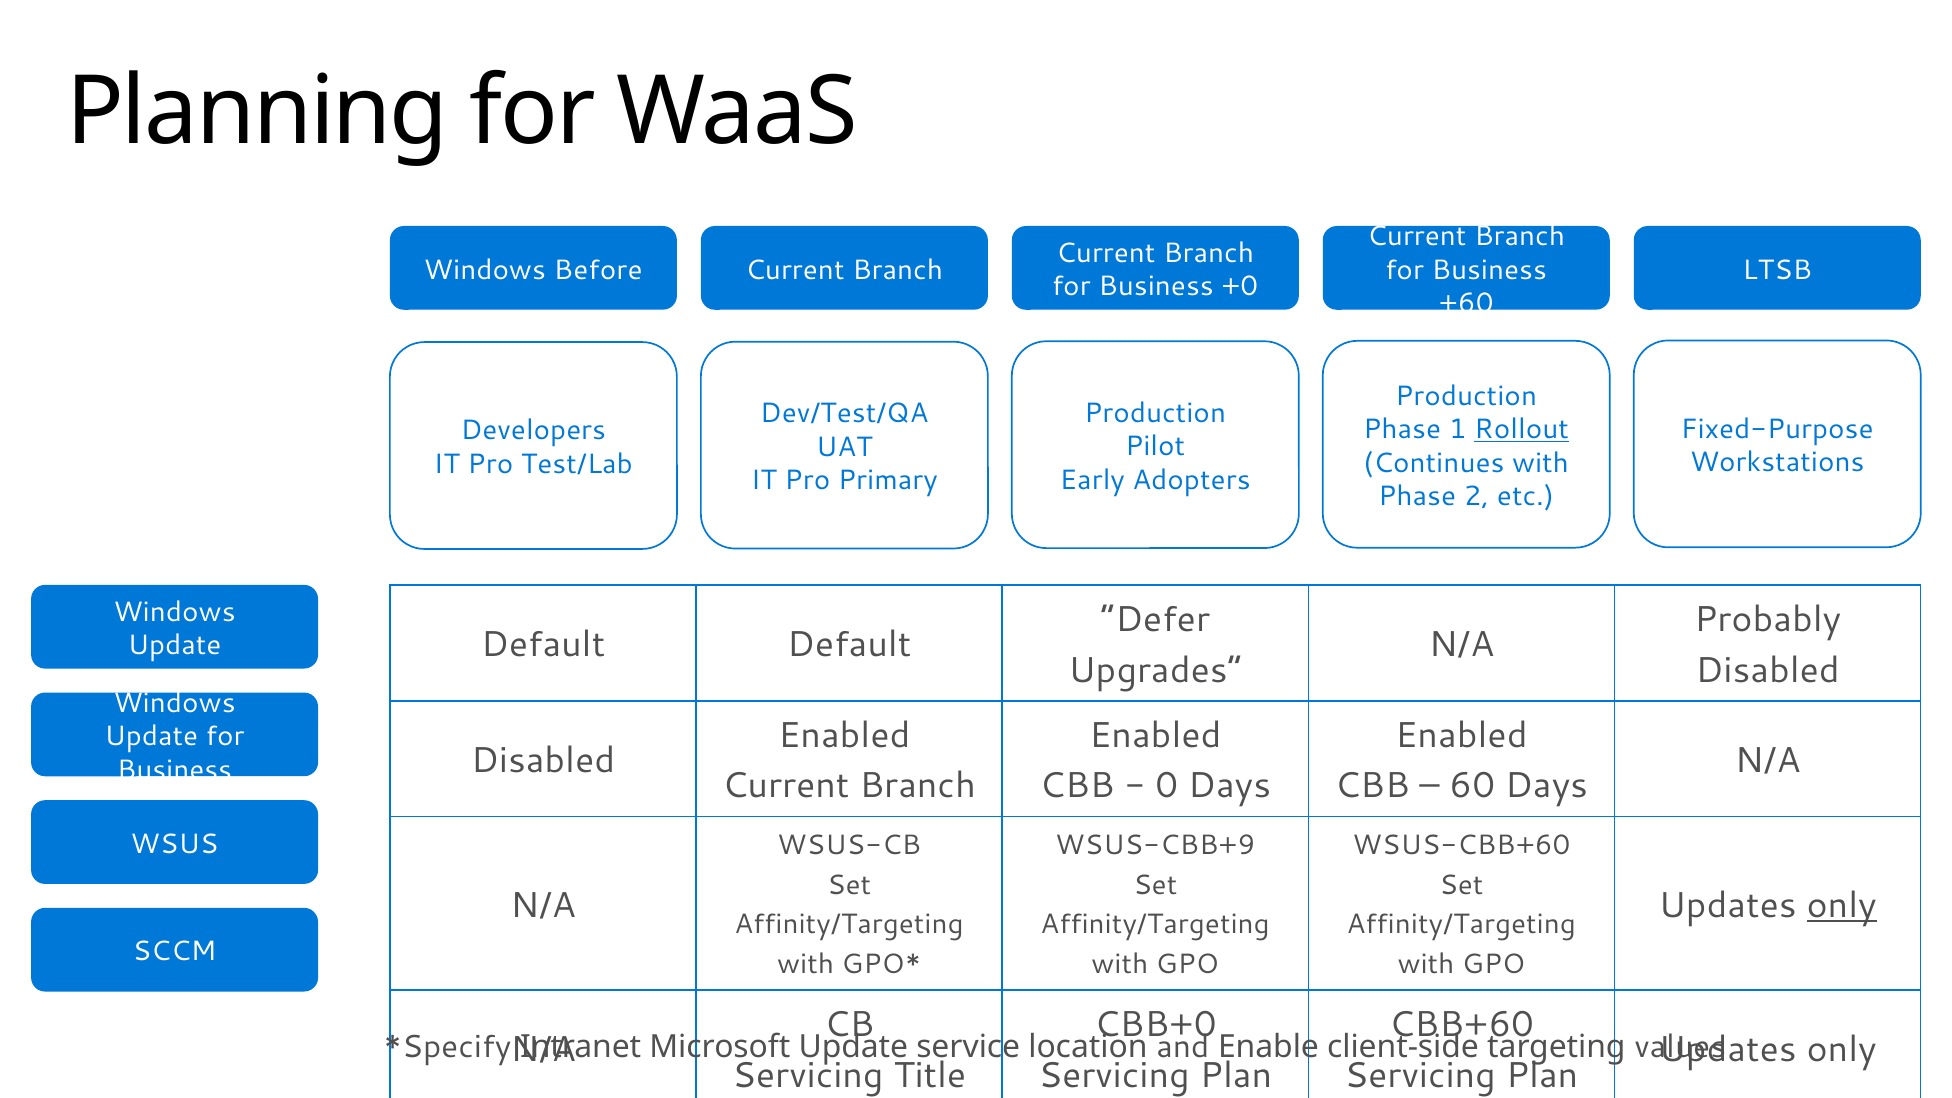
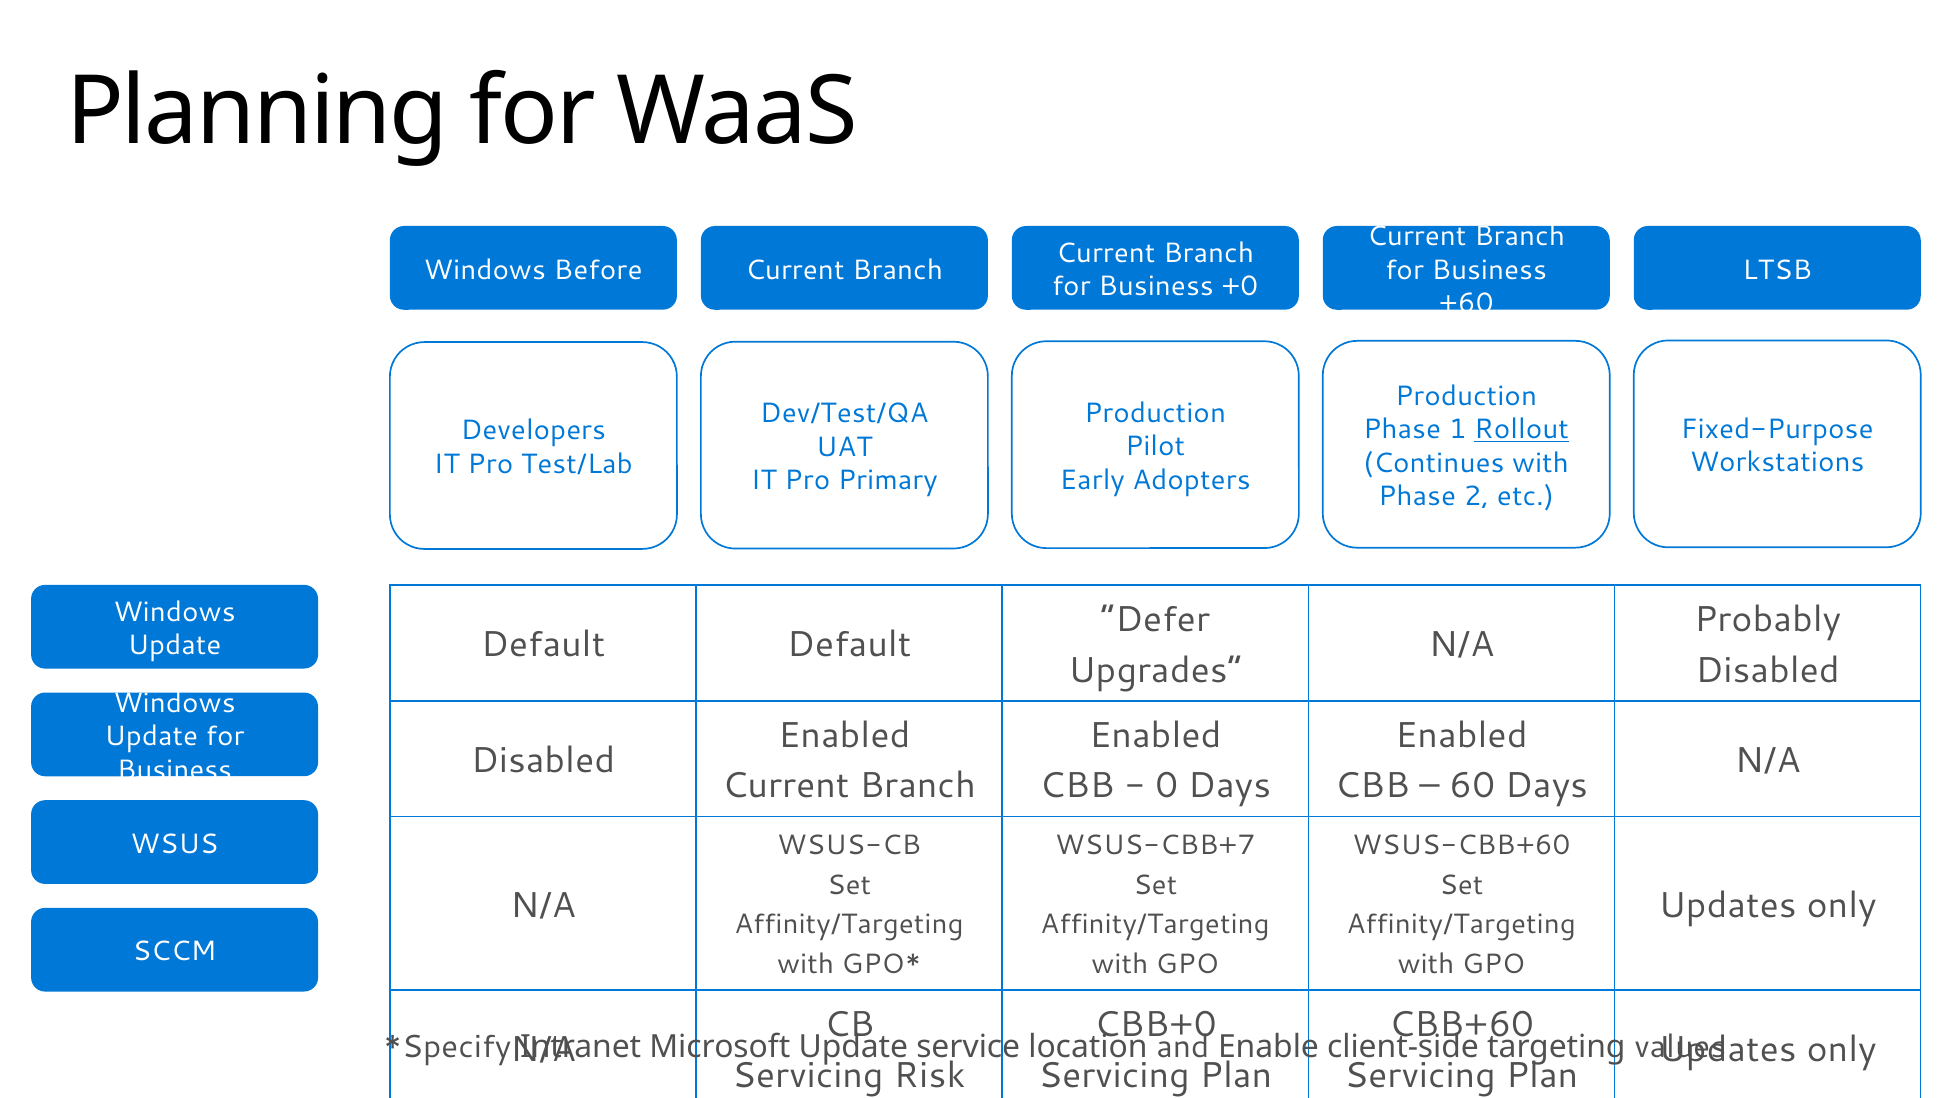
WSUS-CBB+9: WSUS-CBB+9 -> WSUS-CBB+7
only at (1842, 905) underline: present -> none
Title: Title -> Risk
